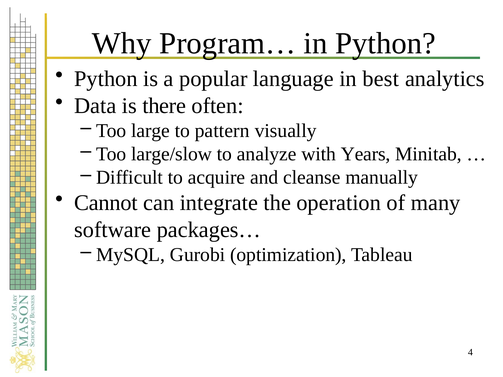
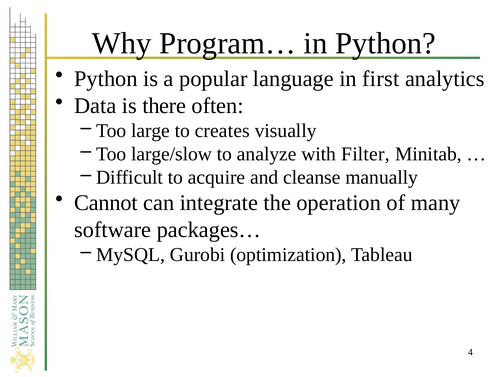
best: best -> first
pattern: pattern -> creates
Years: Years -> Filter
